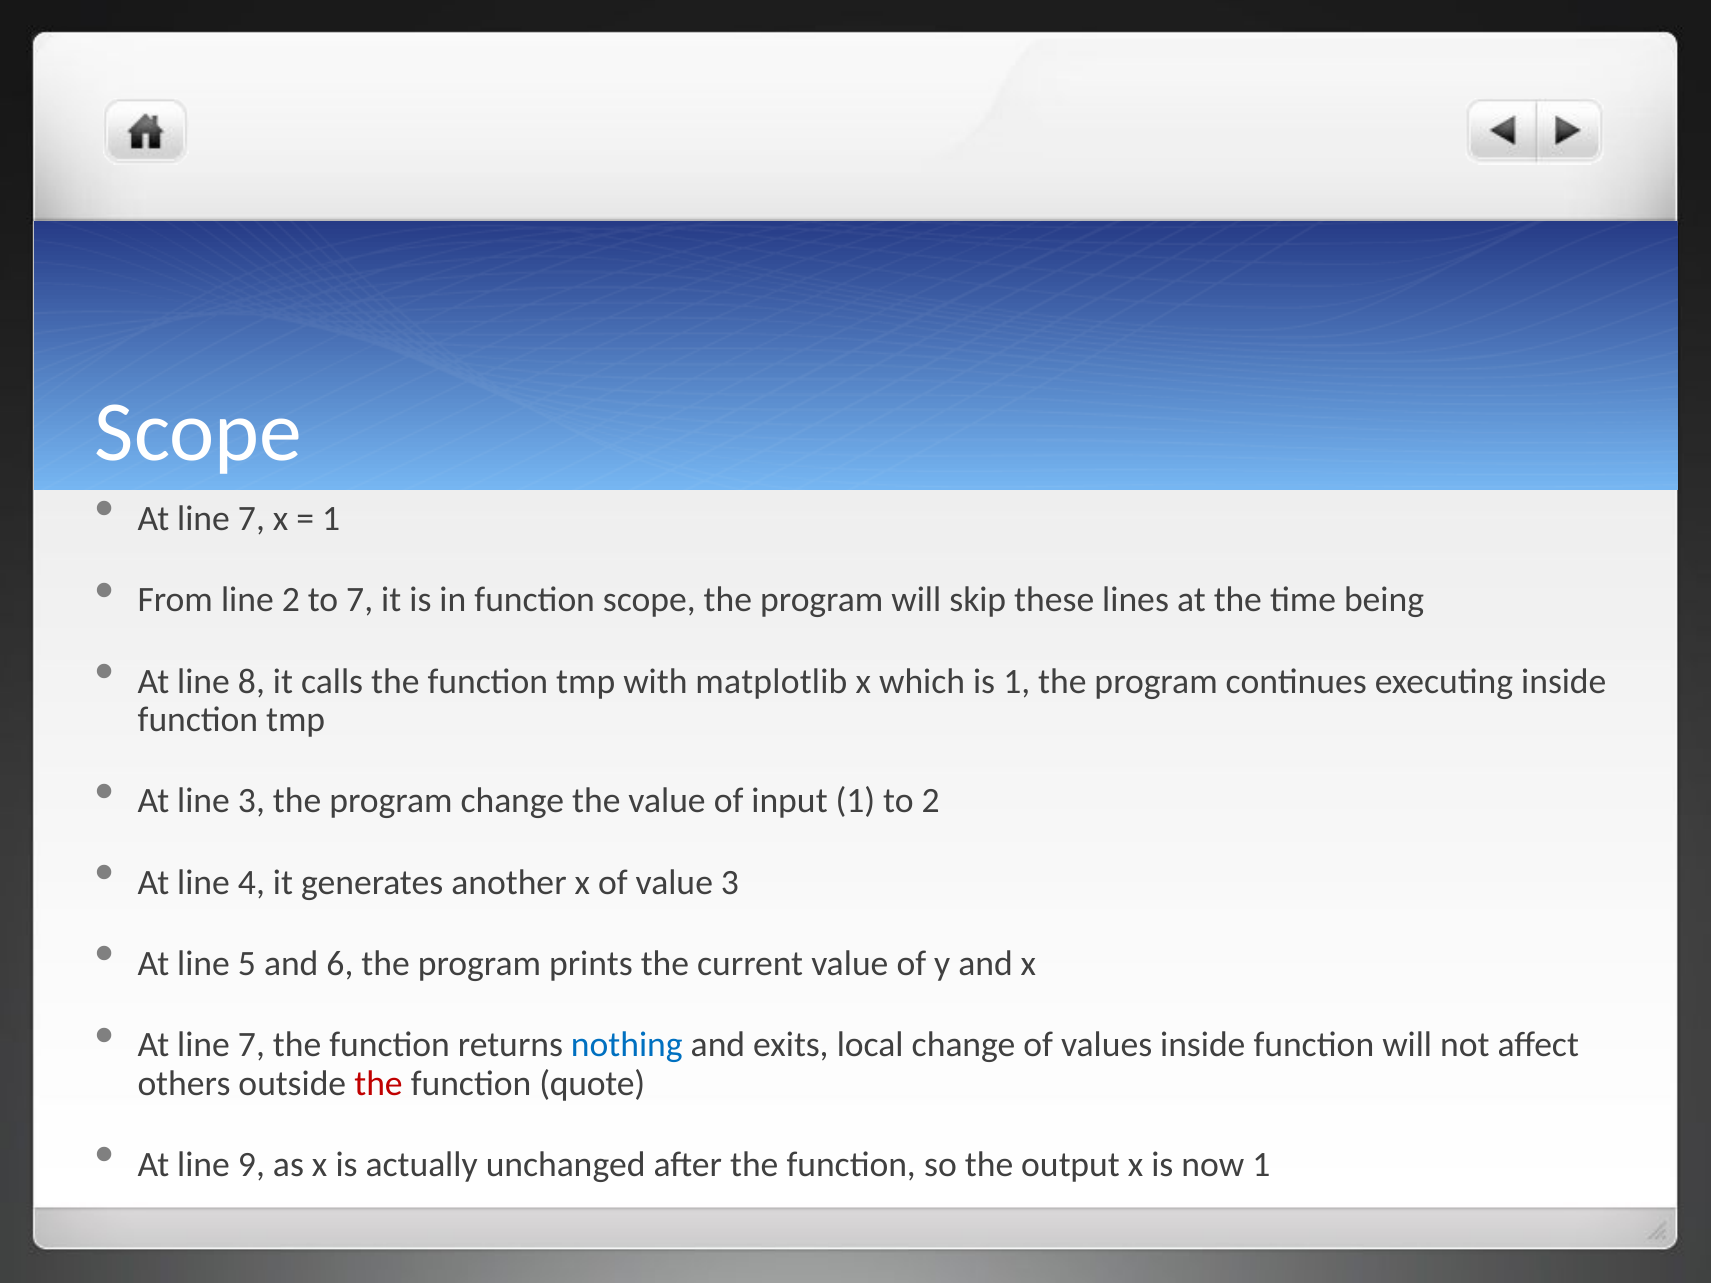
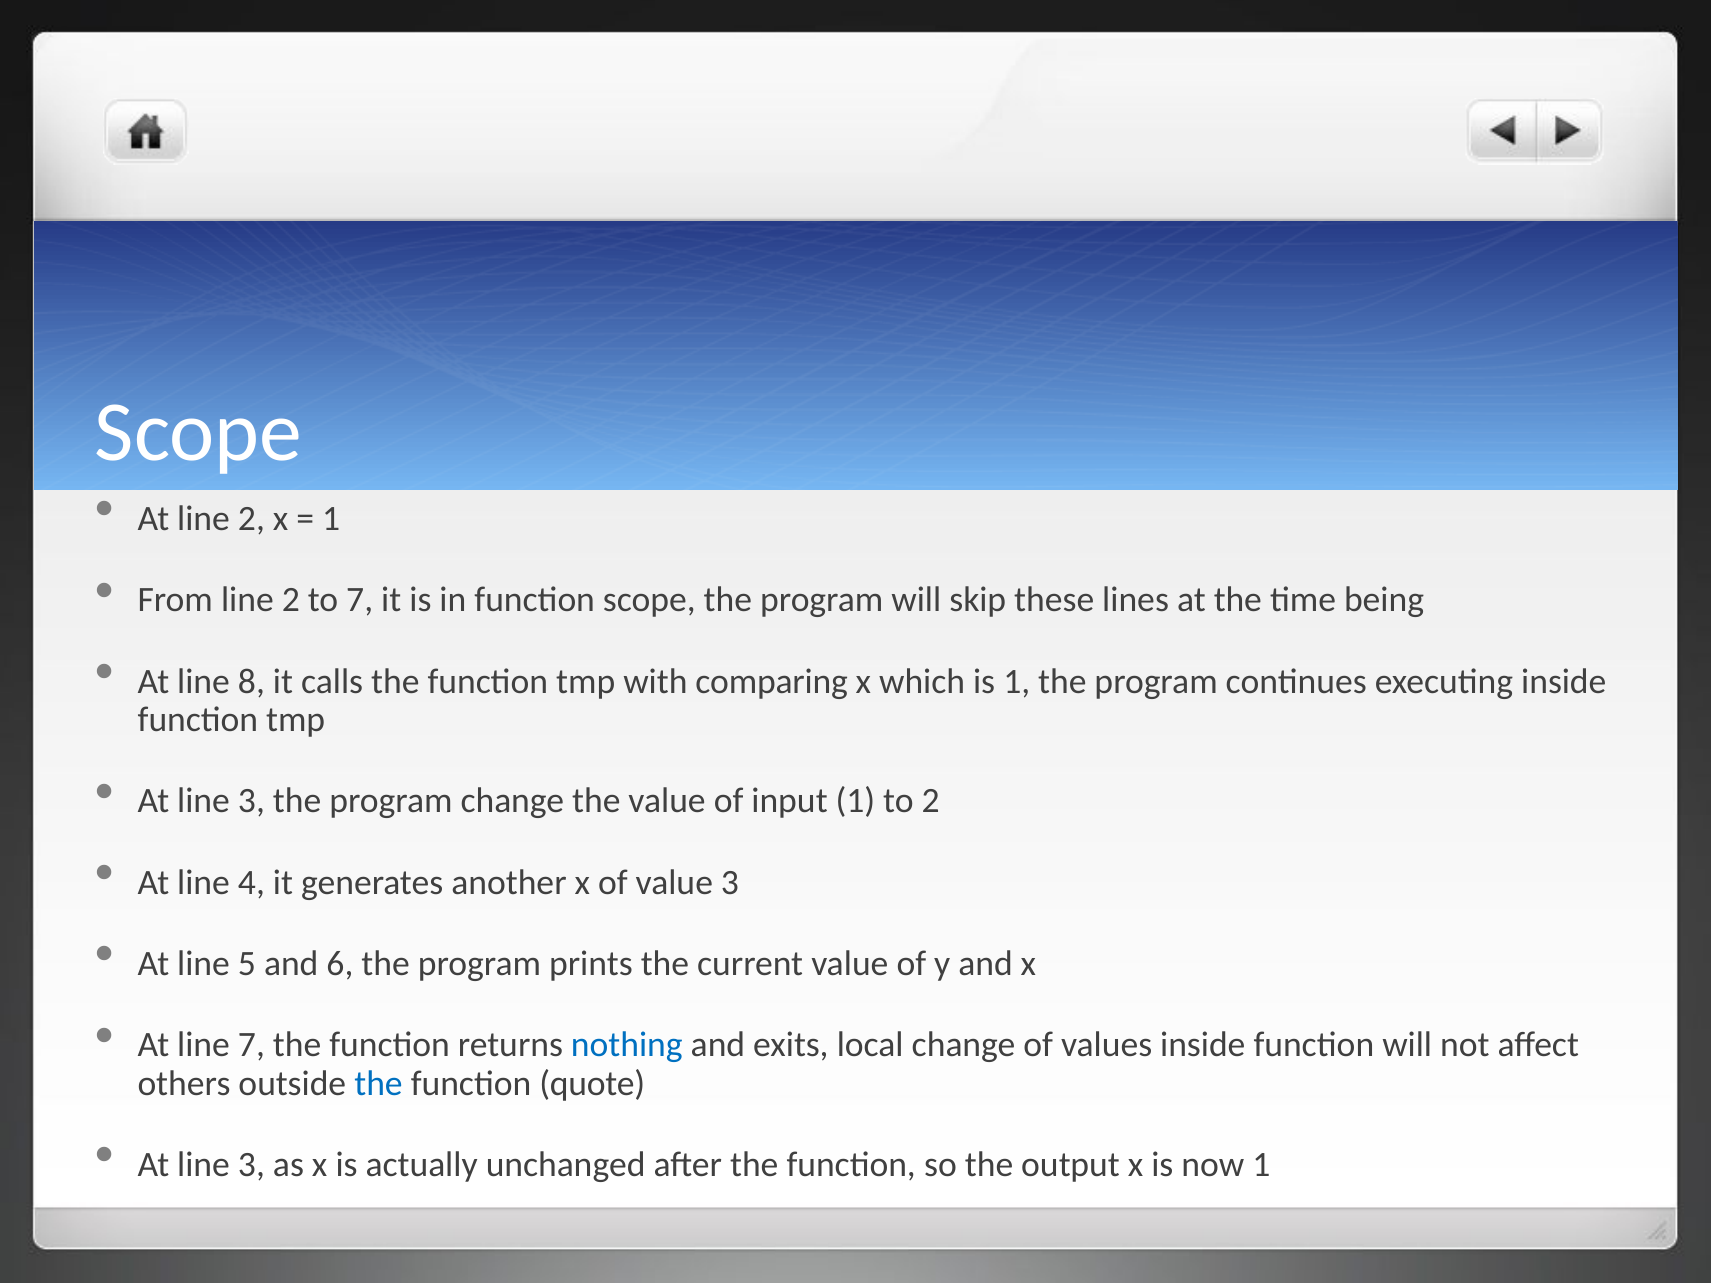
7 at (251, 519): 7 -> 2
matplotlib: matplotlib -> comparing
the at (379, 1084) colour: red -> blue
9 at (251, 1165): 9 -> 3
